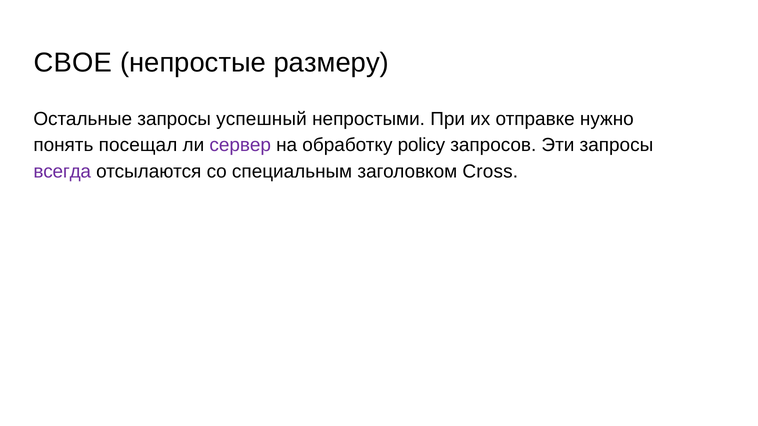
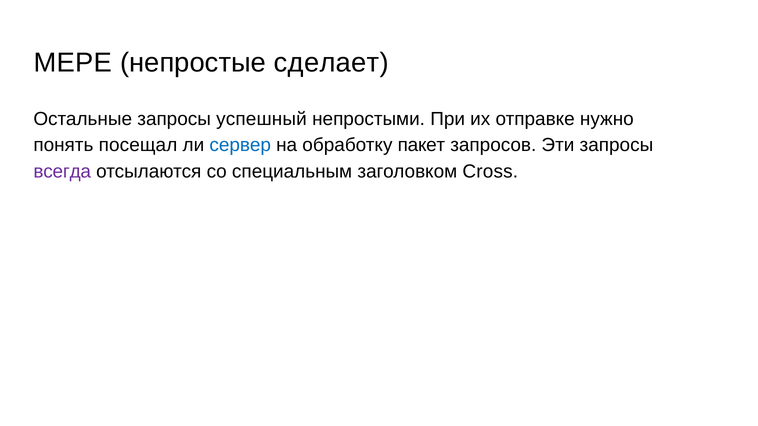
СВОЕ: СВОЕ -> МЕРЕ
размеру: размеру -> сделает
сервер colour: purple -> blue
policy: policy -> пакет
